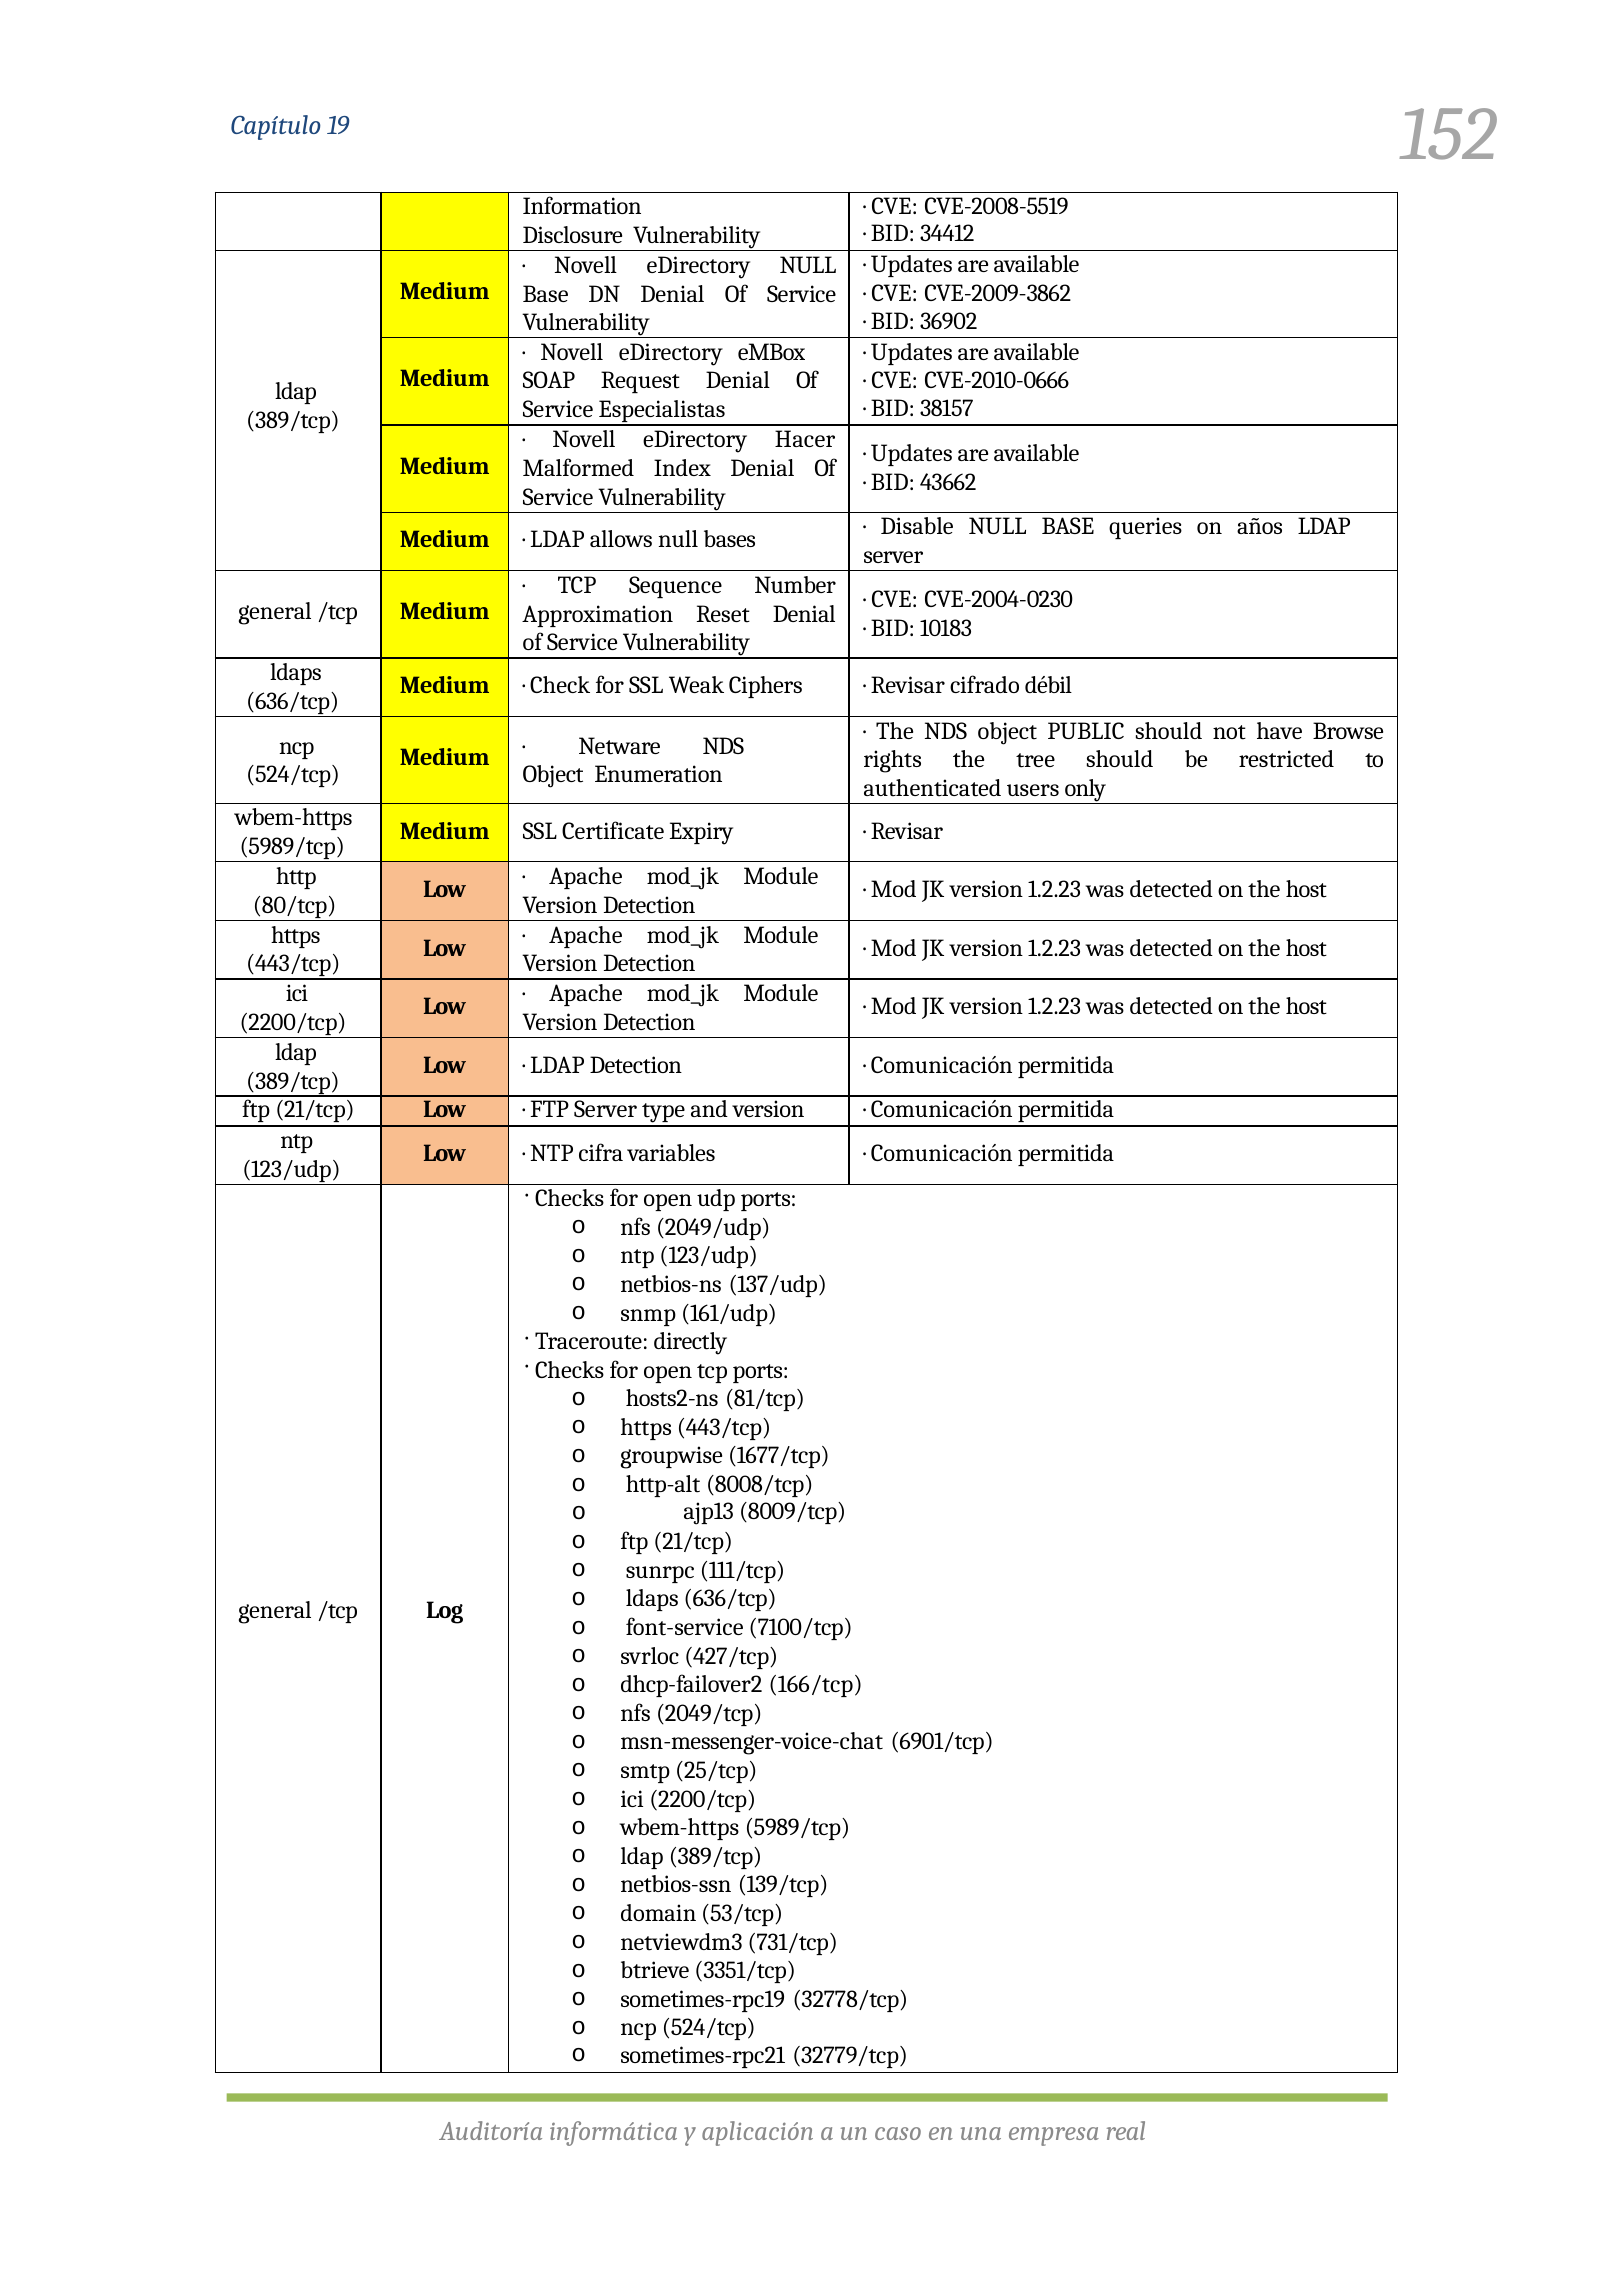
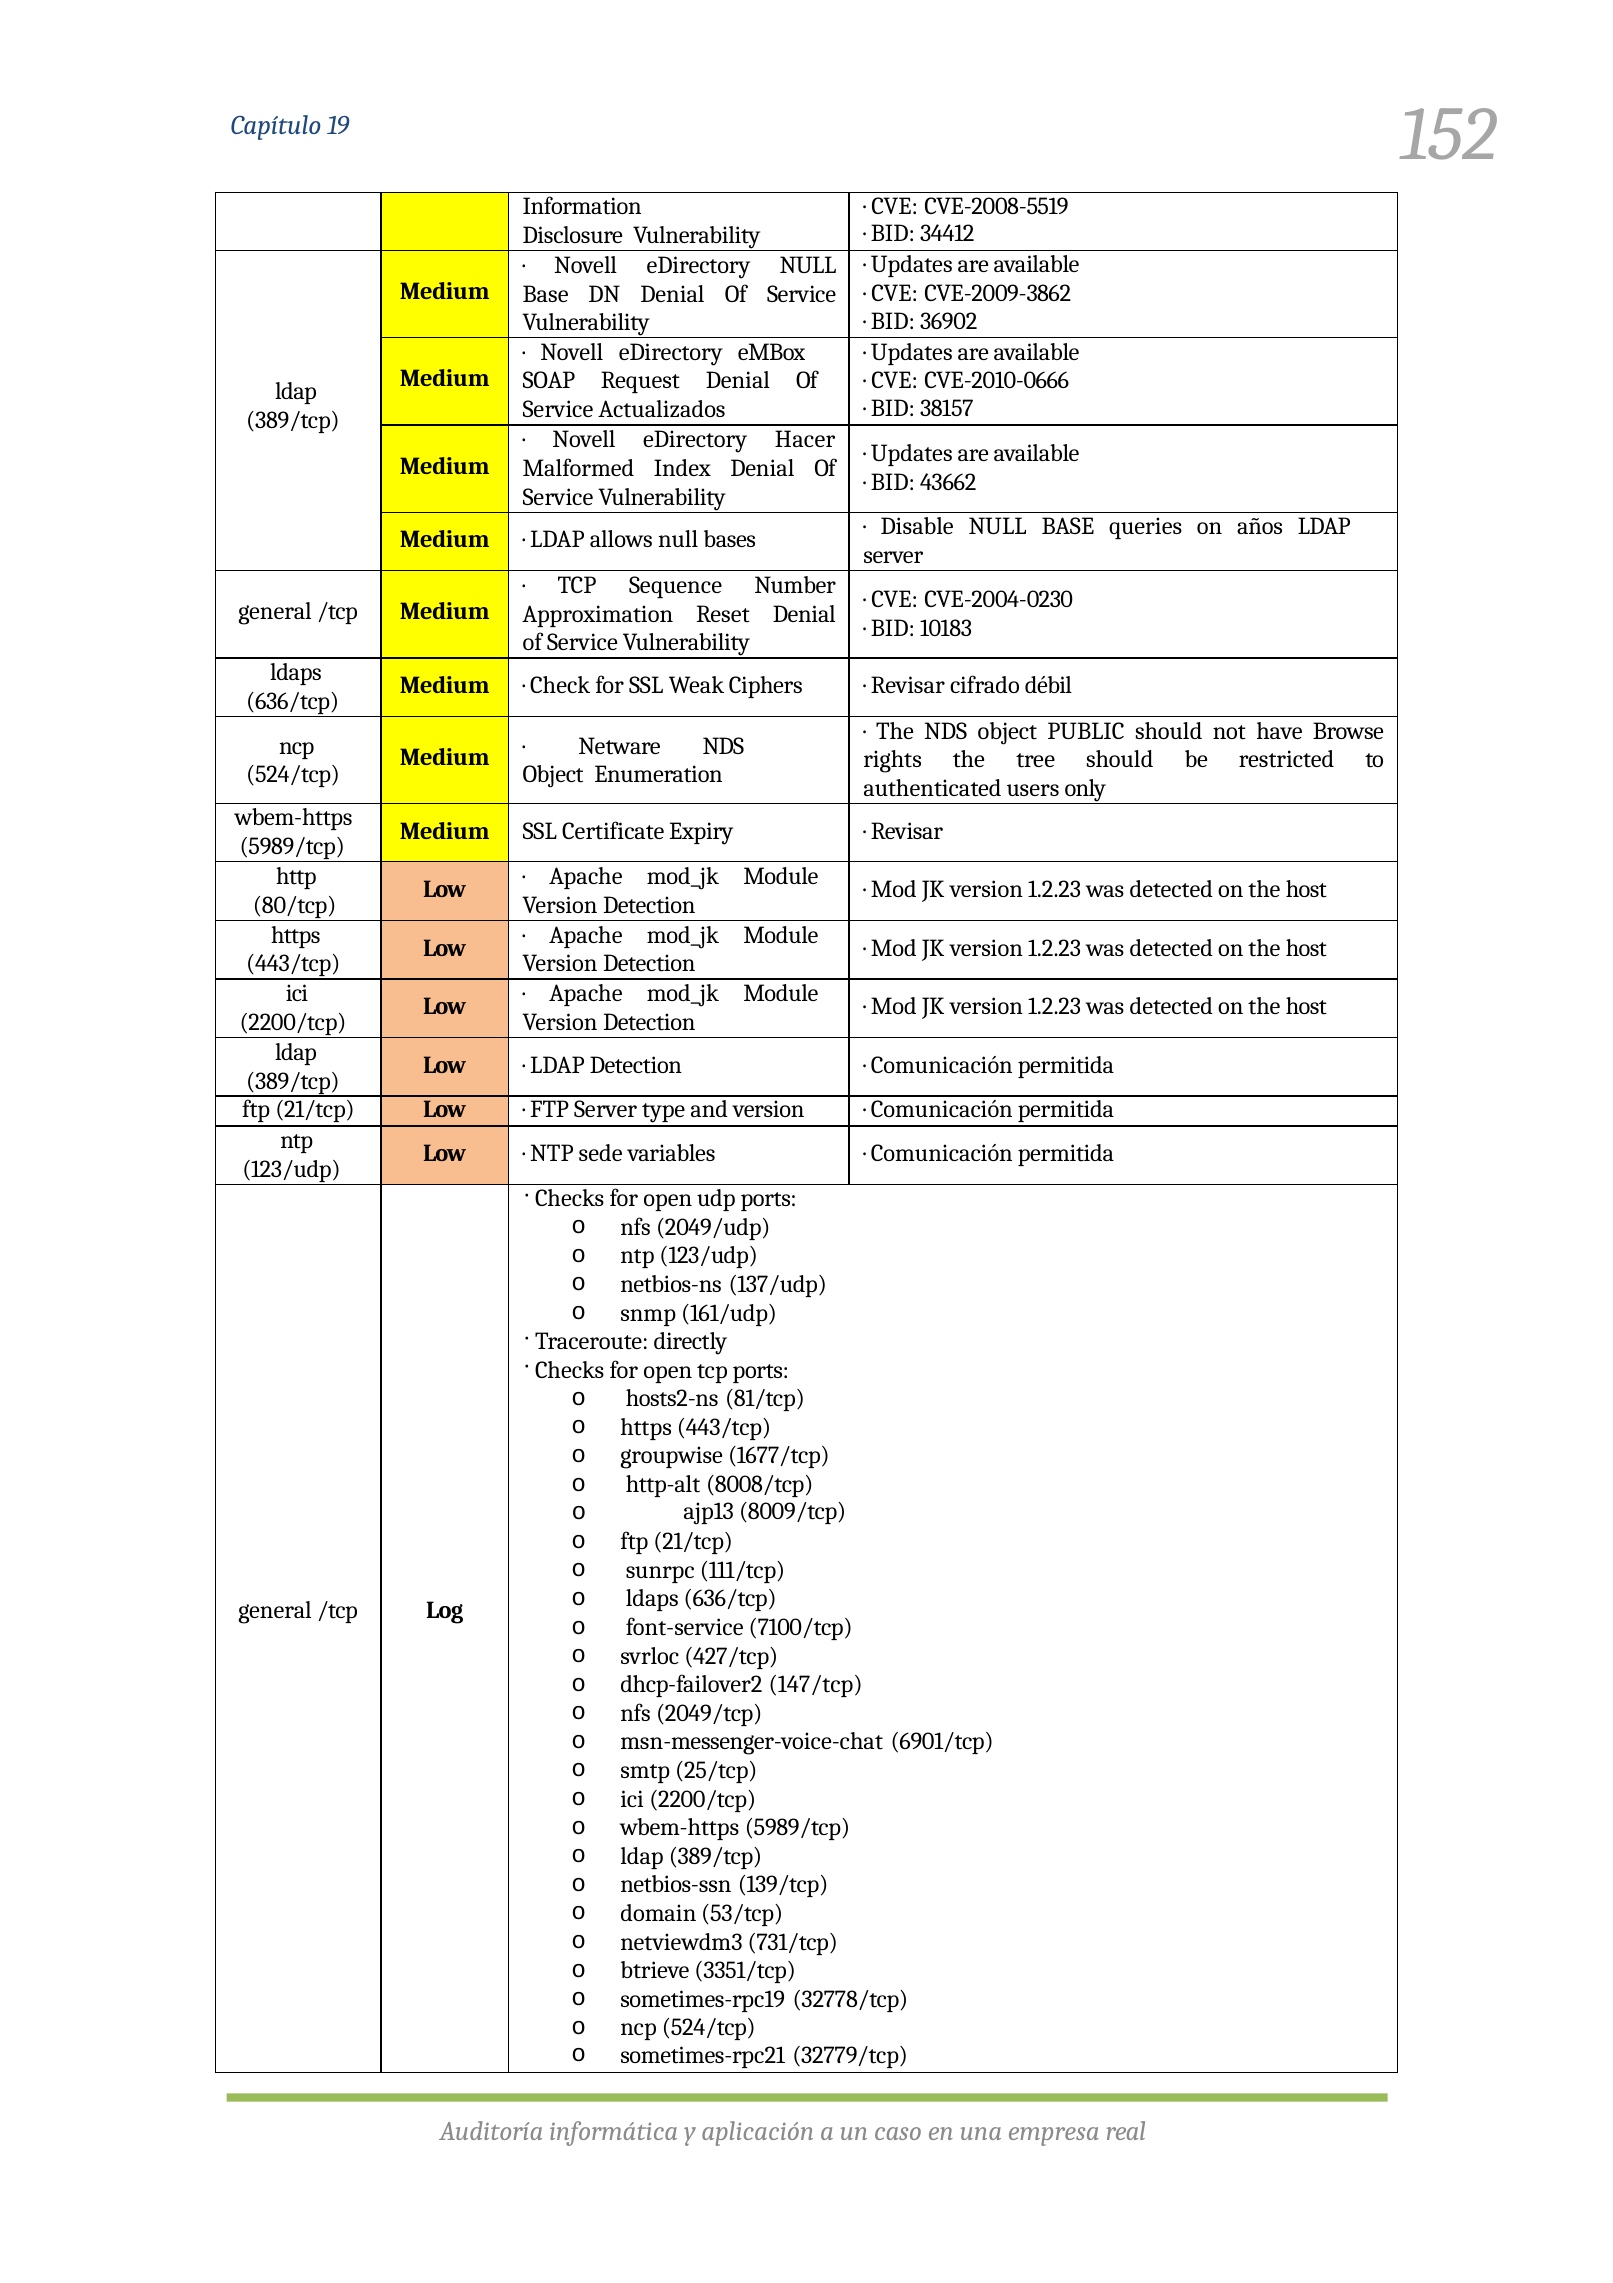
Especialistas: Especialistas -> Actualizados
cifra: cifra -> sede
166/tcp: 166/tcp -> 147/tcp
